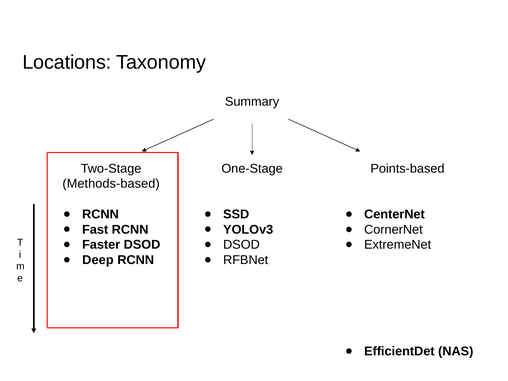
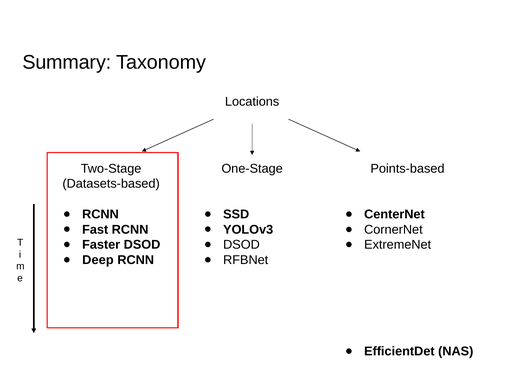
Locations: Locations -> Summary
Summary: Summary -> Locations
Methods-based: Methods-based -> Datasets-based
